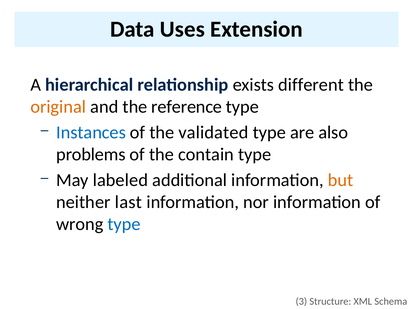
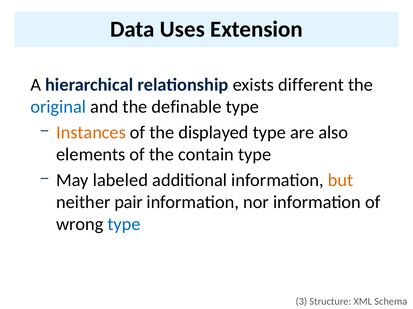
original colour: orange -> blue
reference: reference -> definable
Instances colour: blue -> orange
validated: validated -> displayed
problems: problems -> elements
last: last -> pair
